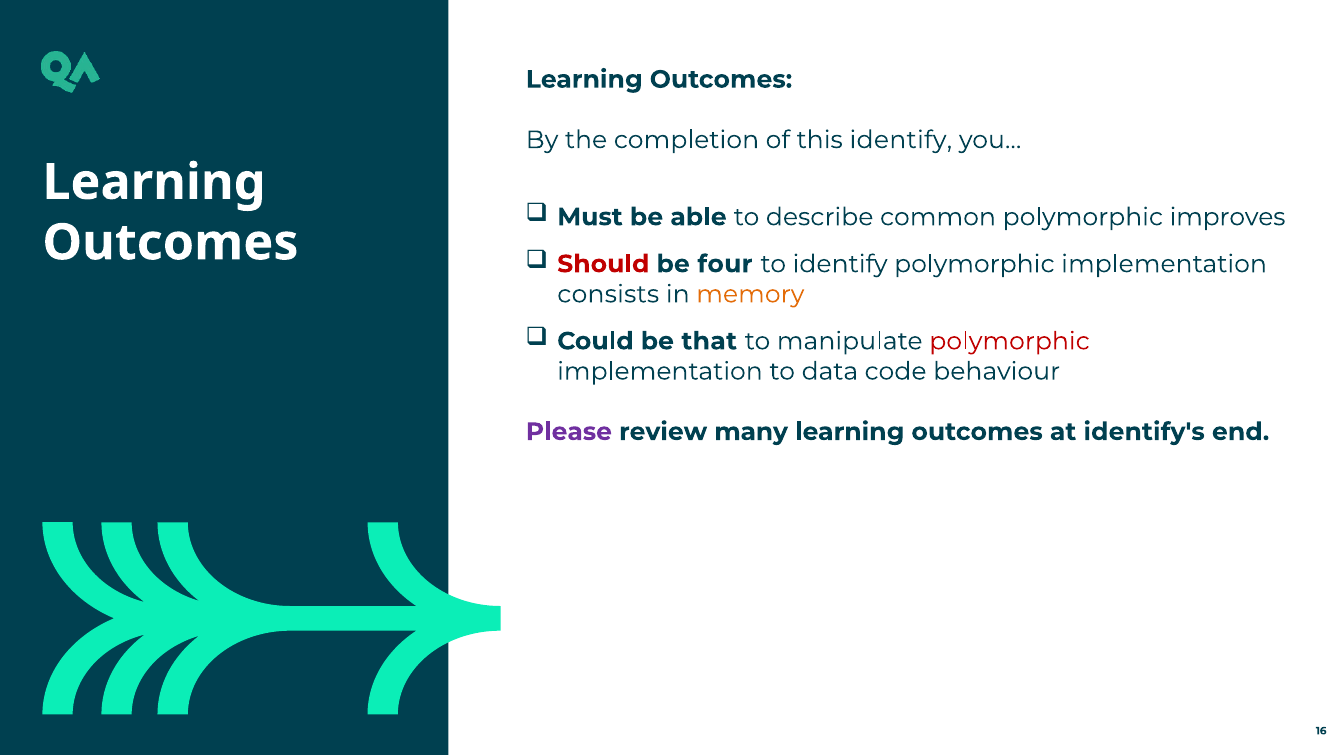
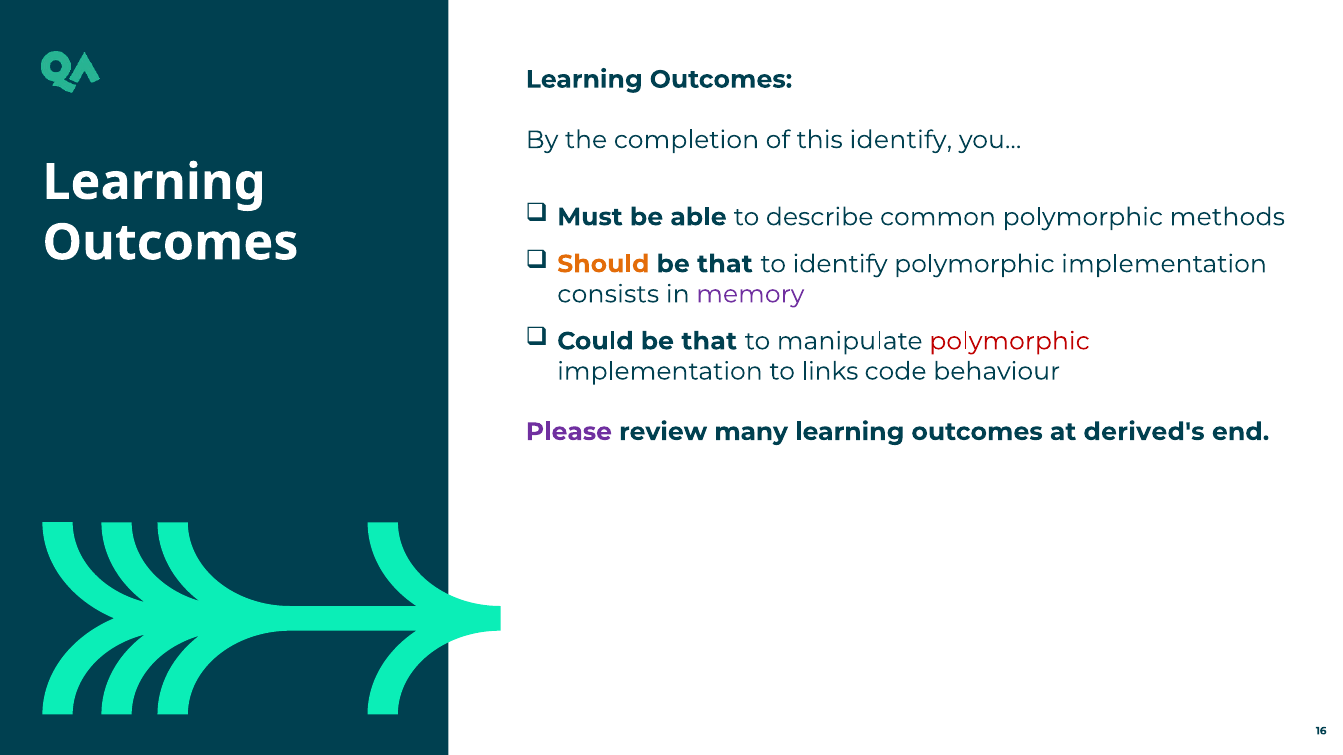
improves: improves -> methods
Should colour: red -> orange
four at (725, 264): four -> that
memory colour: orange -> purple
data: data -> links
identify's: identify's -> derived's
